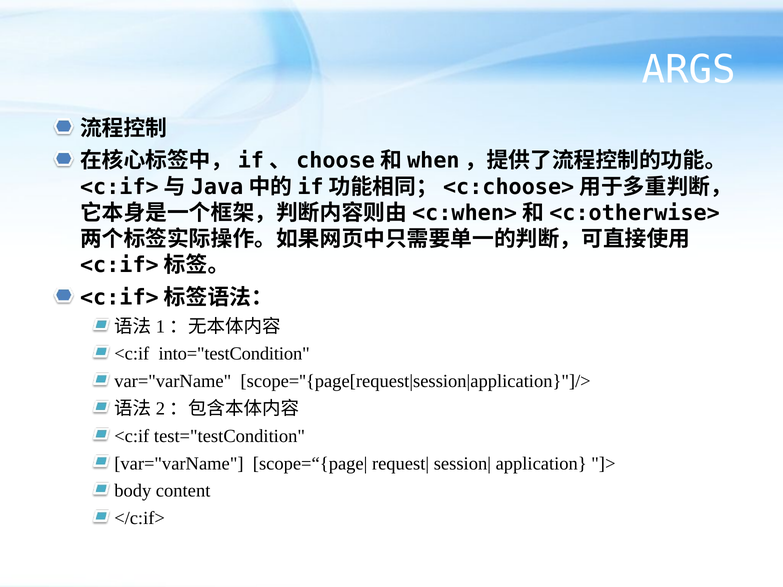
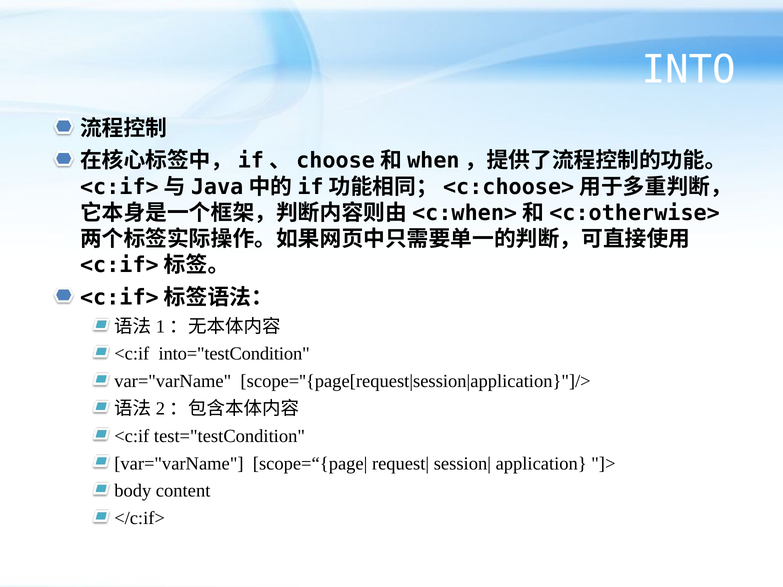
ARGS: ARGS -> INTO
